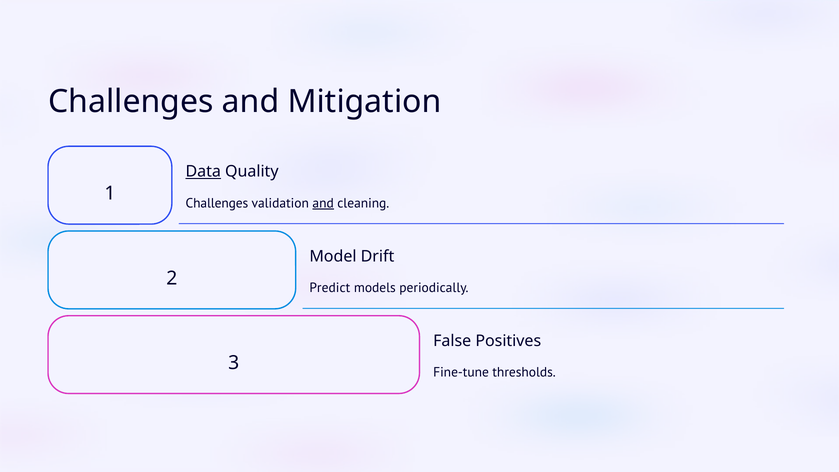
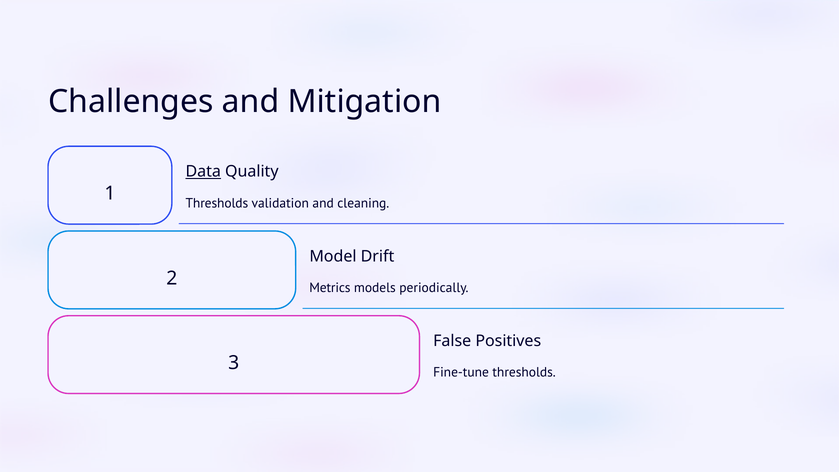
Challenges at (217, 203): Challenges -> Thresholds
and at (323, 203) underline: present -> none
Predict: Predict -> Metrics
